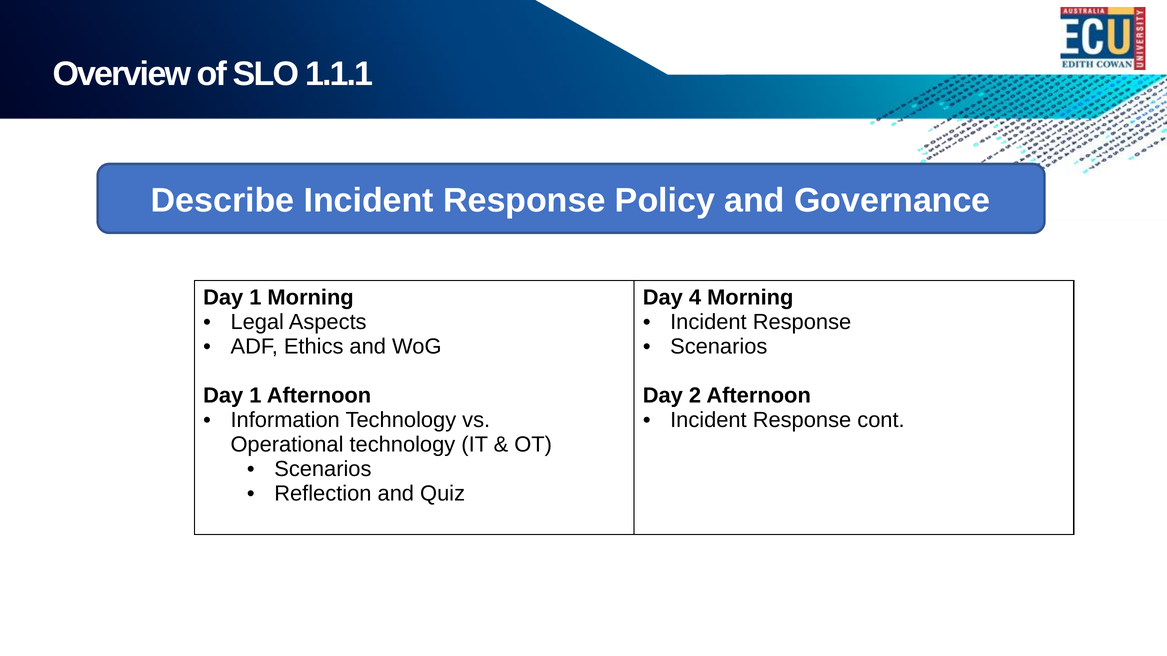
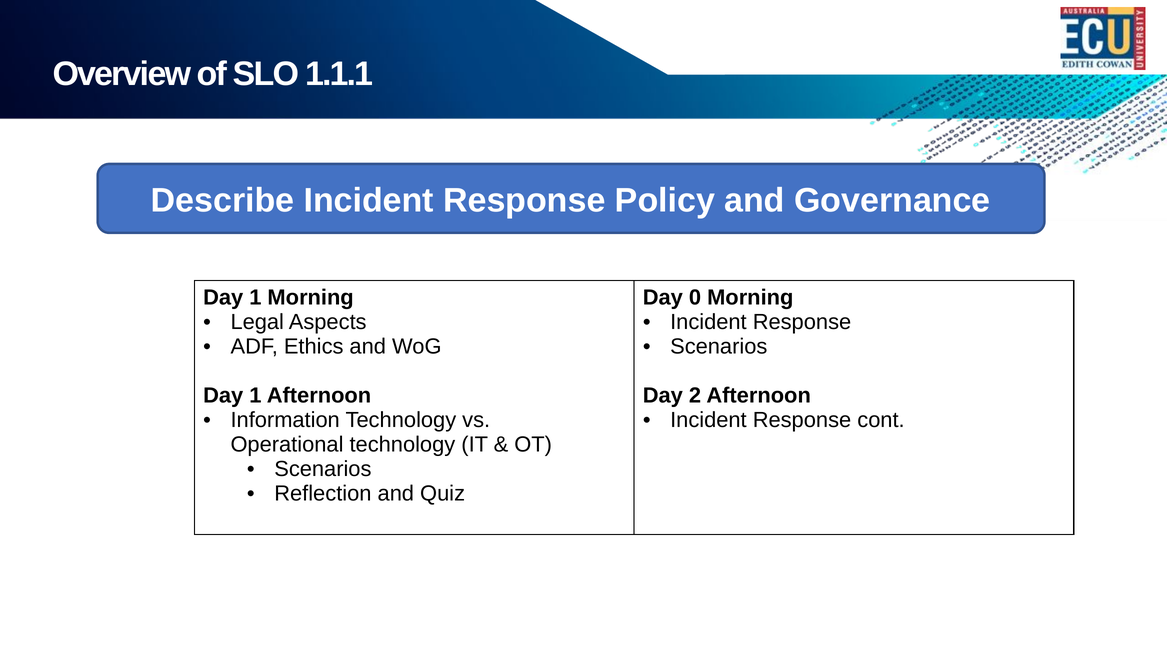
4: 4 -> 0
